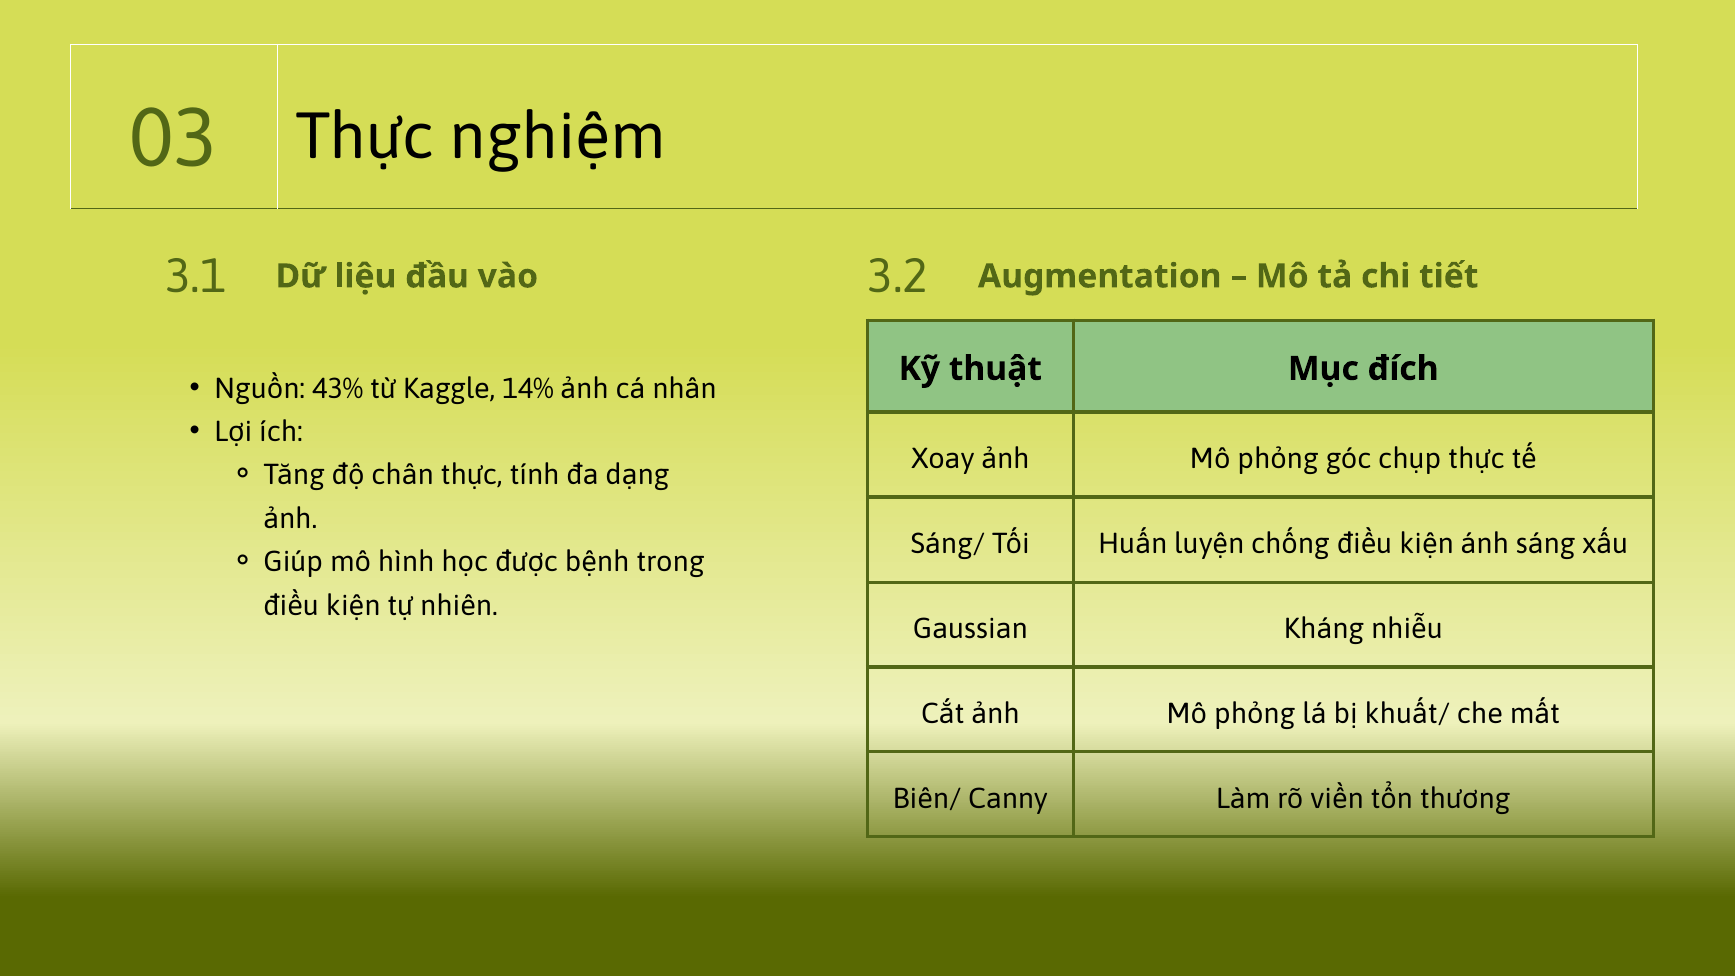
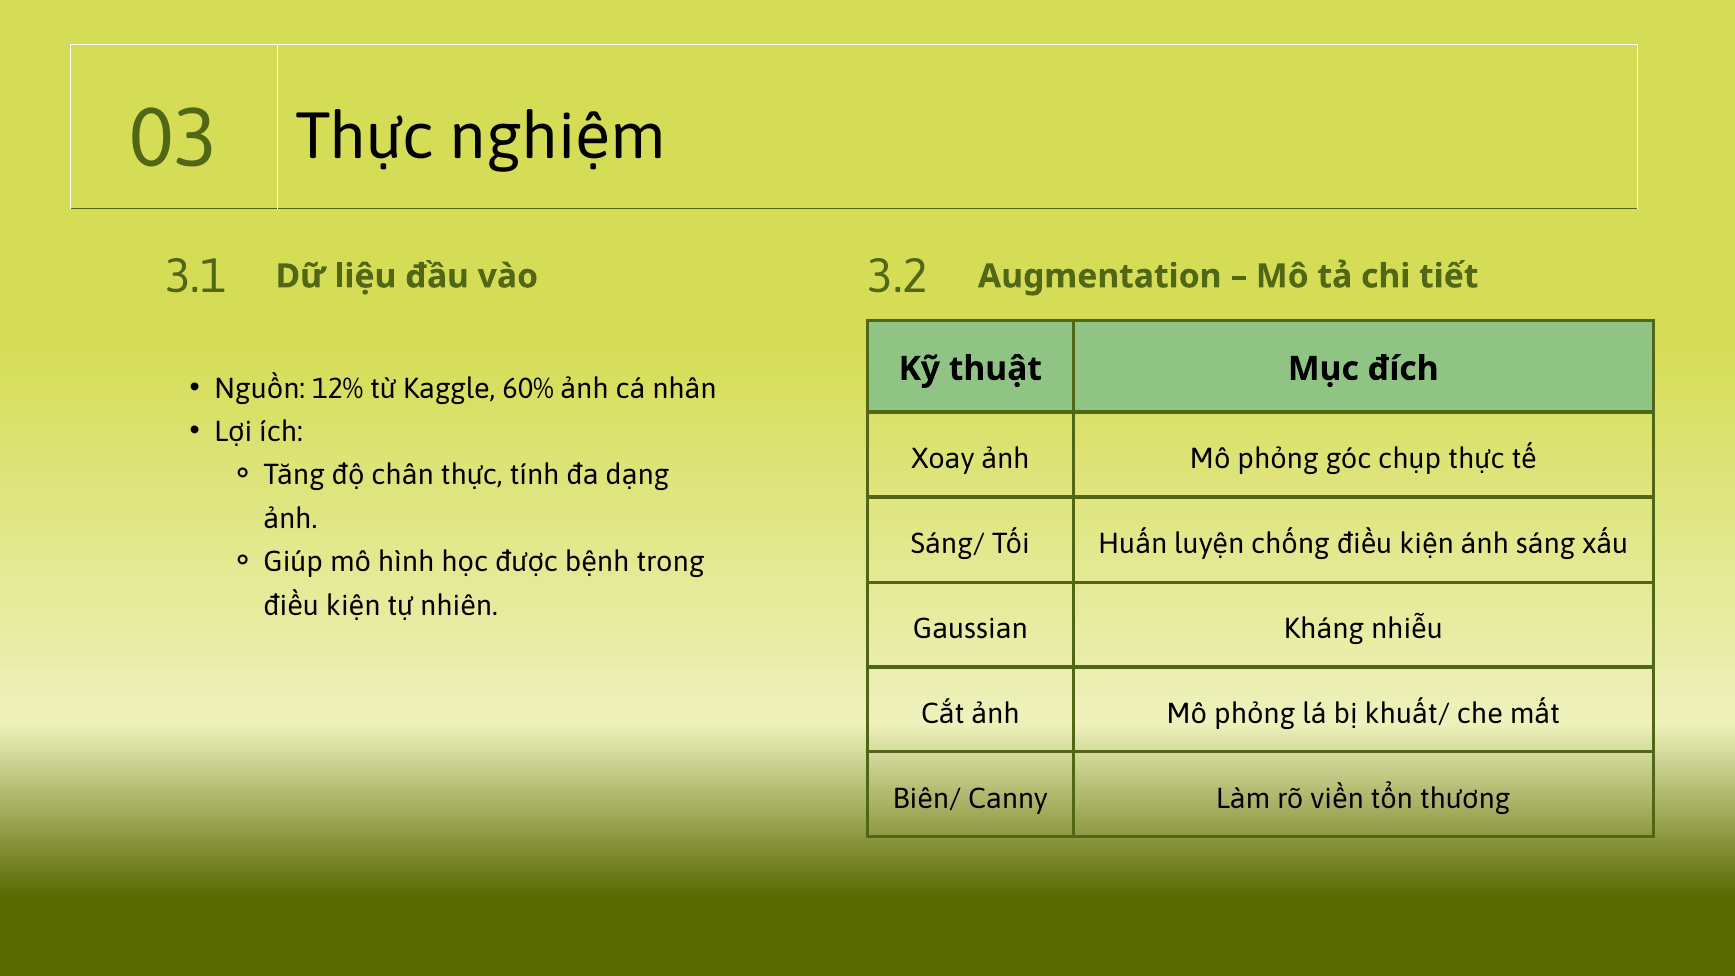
43%: 43% -> 12%
14%: 14% -> 60%
